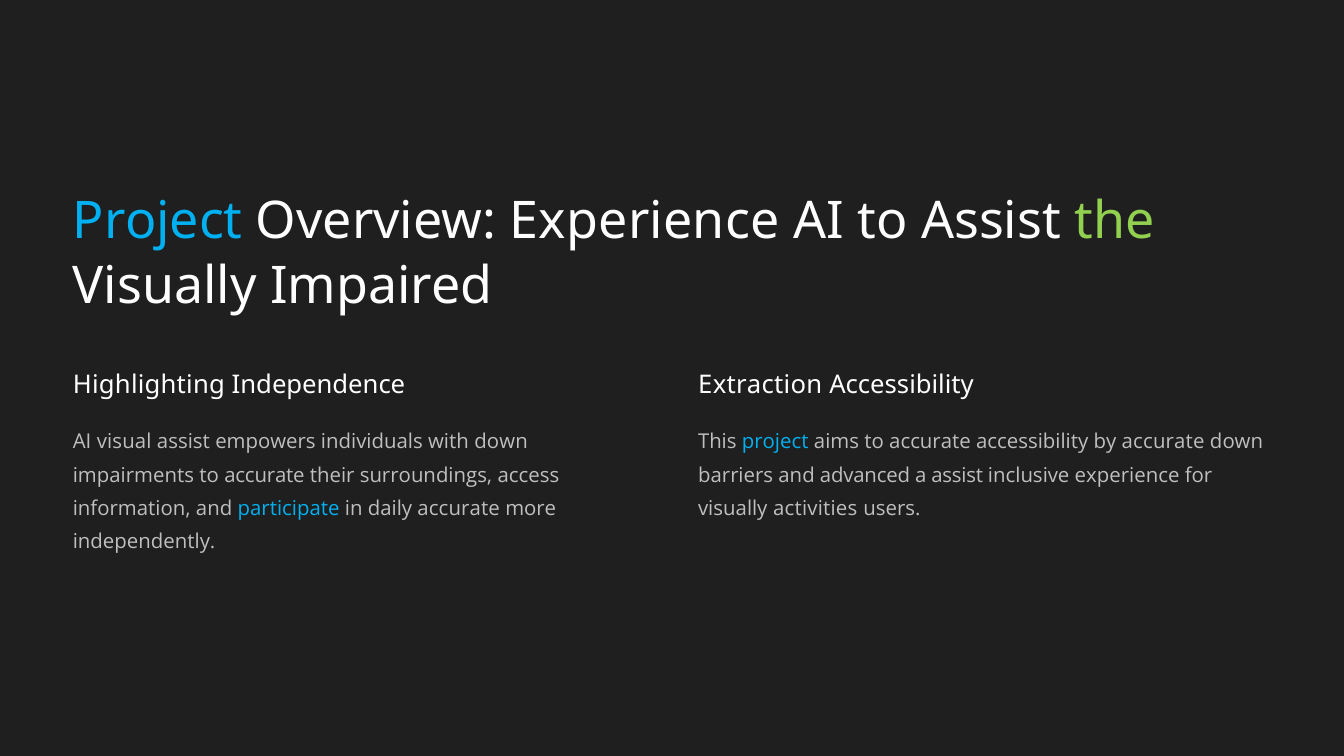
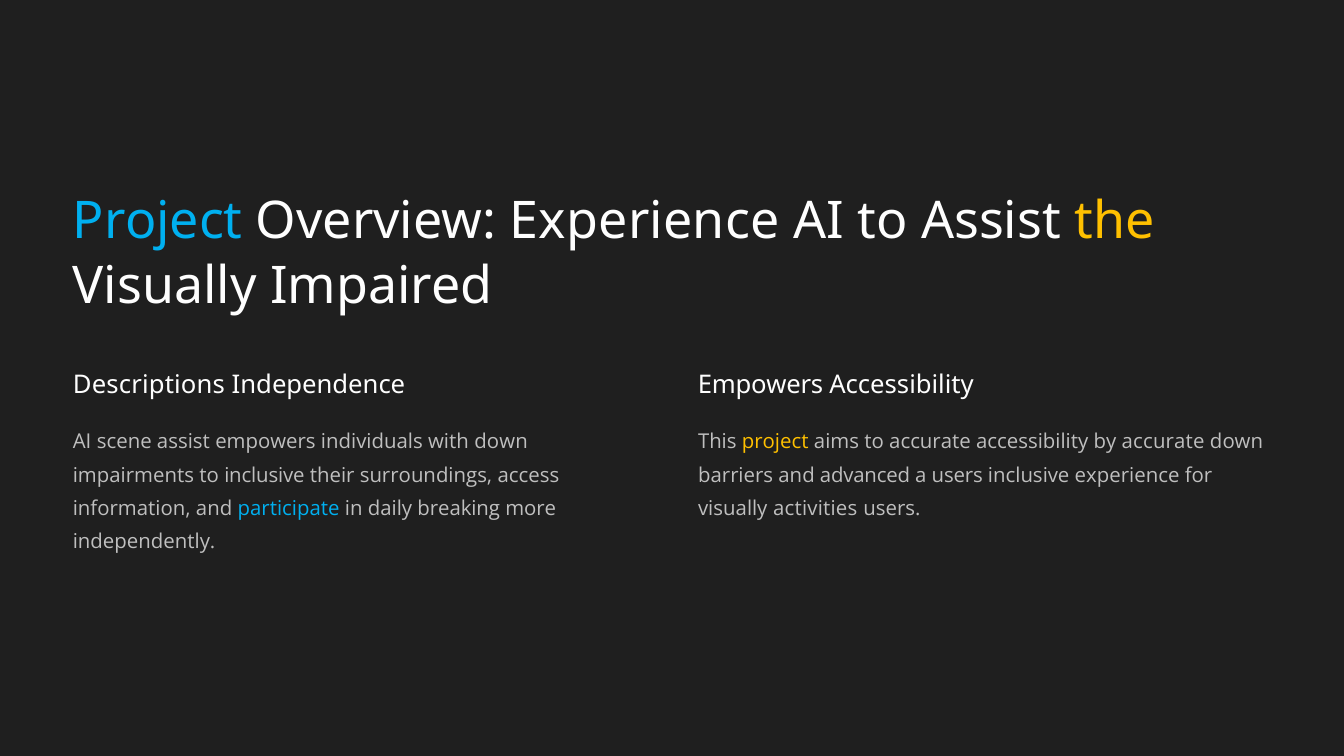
the colour: light green -> yellow
Highlighting: Highlighting -> Descriptions
Extraction at (760, 385): Extraction -> Empowers
visual: visual -> scene
project at (775, 442) colour: light blue -> yellow
impairments to accurate: accurate -> inclusive
a assist: assist -> users
daily accurate: accurate -> breaking
